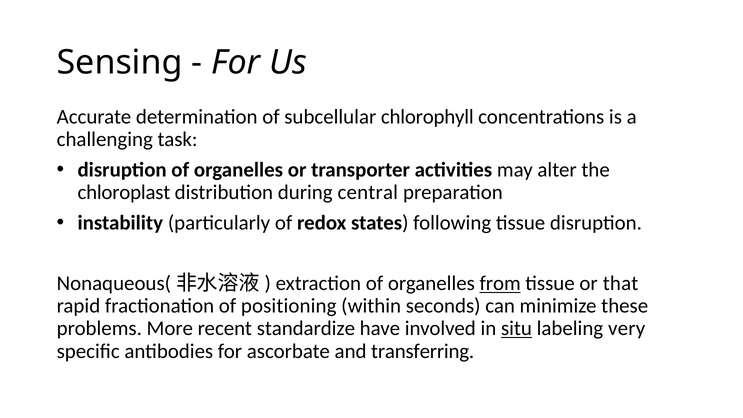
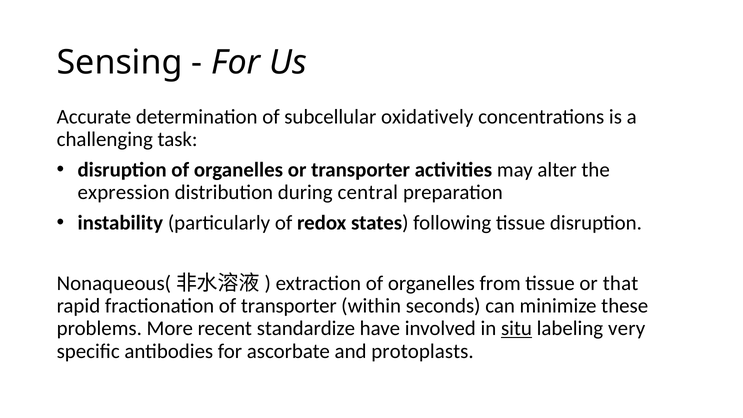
chlorophyll: chlorophyll -> oxidatively
chloroplast: chloroplast -> expression
from underline: present -> none
of positioning: positioning -> transporter
transferring: transferring -> protoplasts
